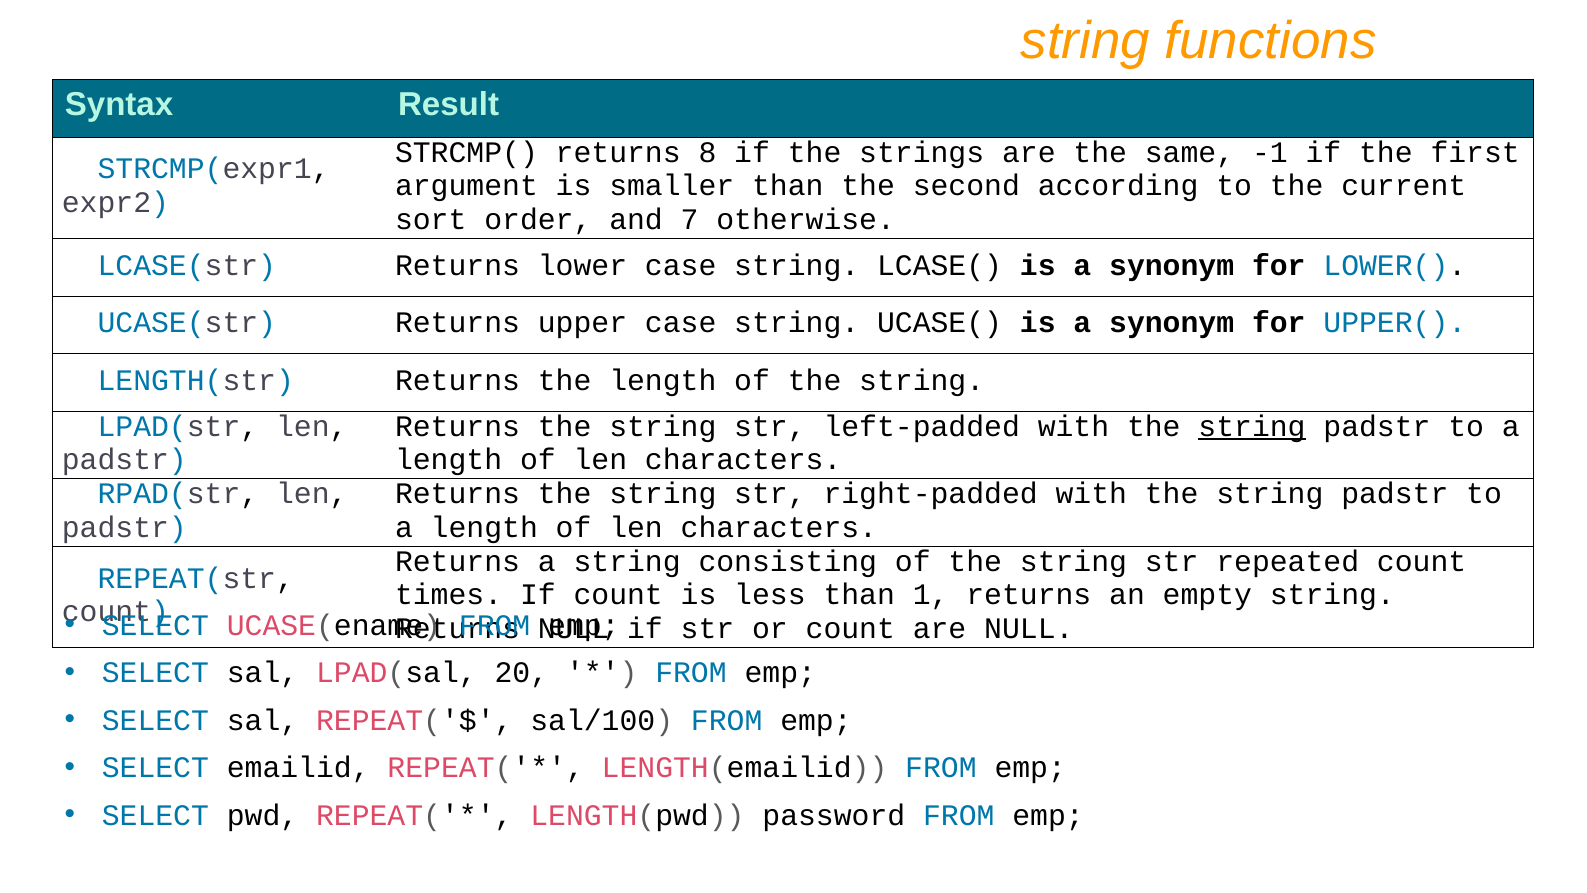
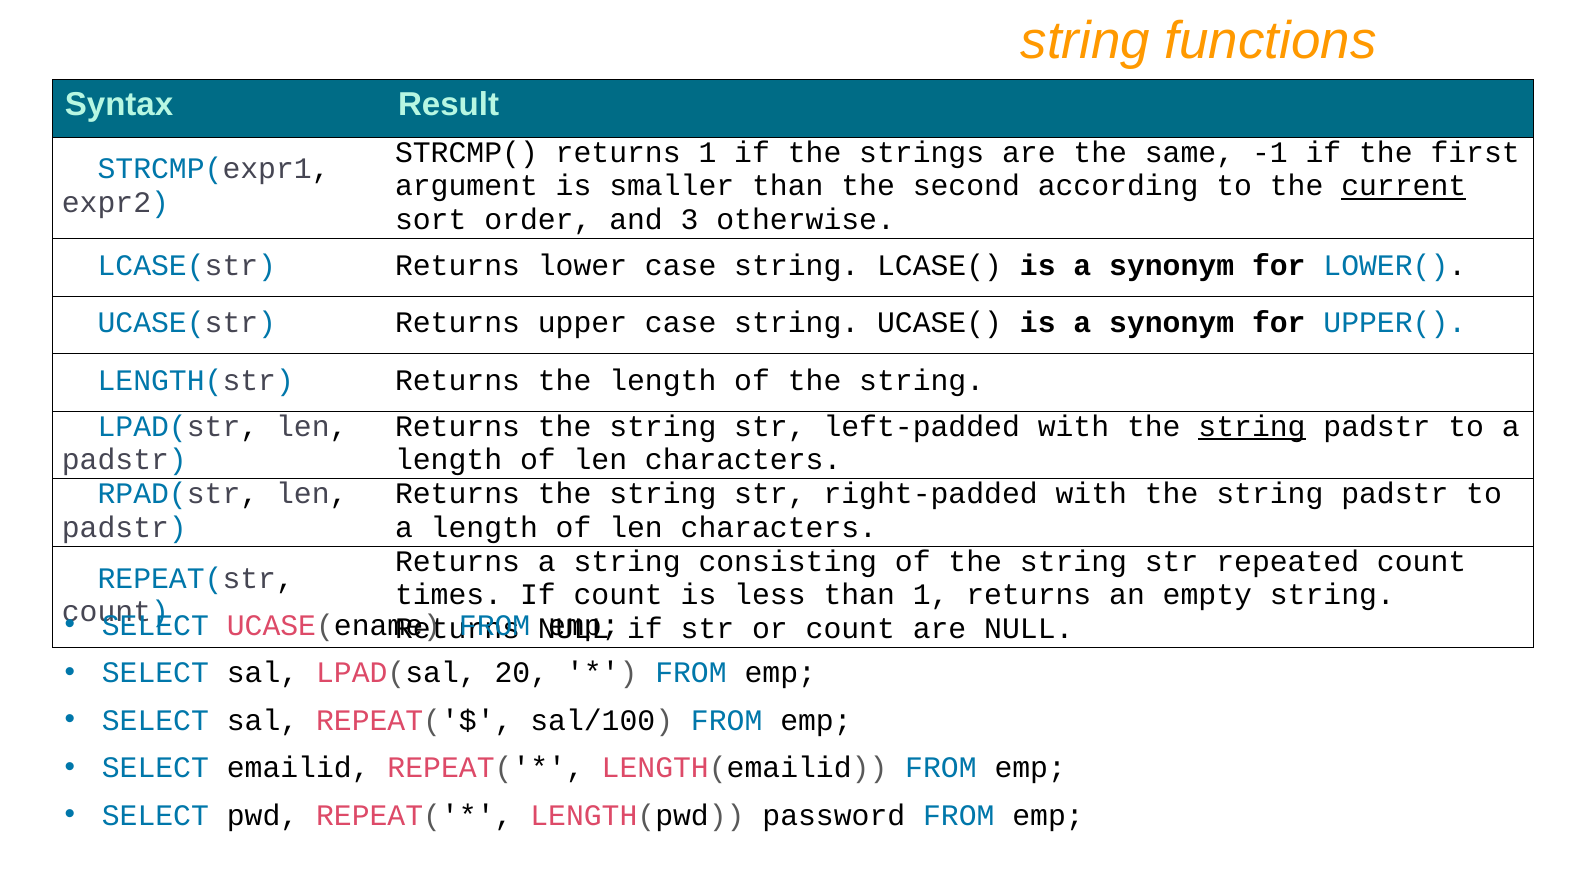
returns 8: 8 -> 1
current underline: none -> present
7: 7 -> 3
